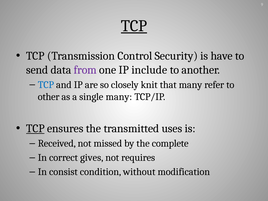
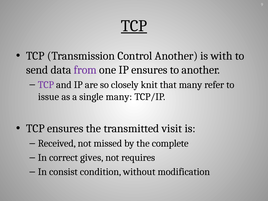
Control Security: Security -> Another
have: have -> with
IP include: include -> ensures
TCP at (46, 85) colour: blue -> purple
other: other -> issue
TCP at (35, 129) underline: present -> none
uses: uses -> visit
